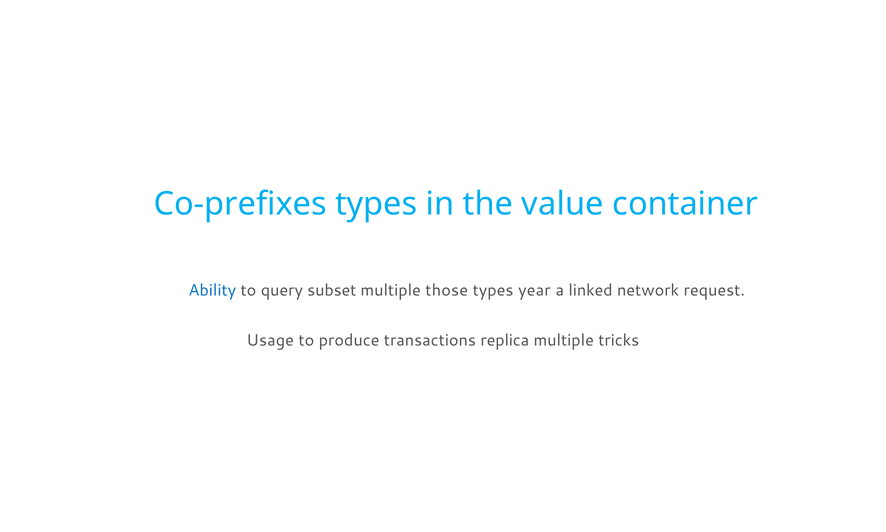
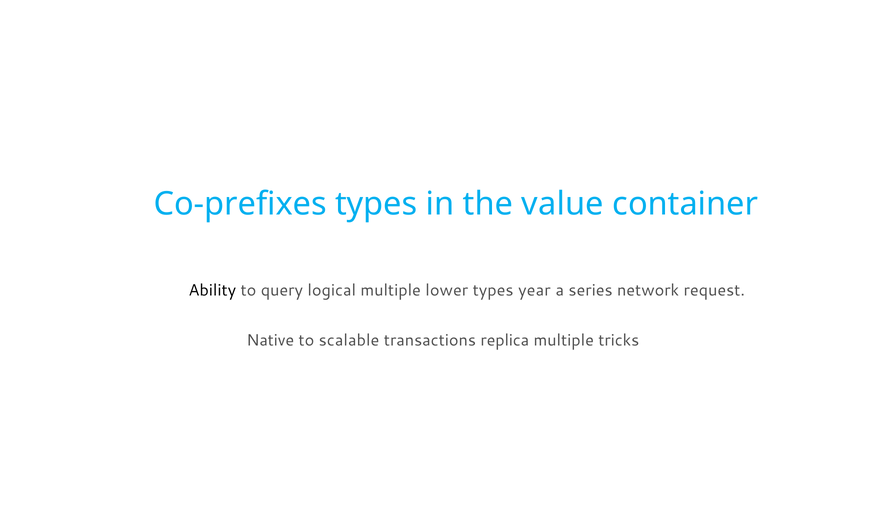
Ability colour: blue -> black
subset: subset -> logical
those: those -> lower
linked: linked -> series
Usage: Usage -> Native
produce: produce -> scalable
